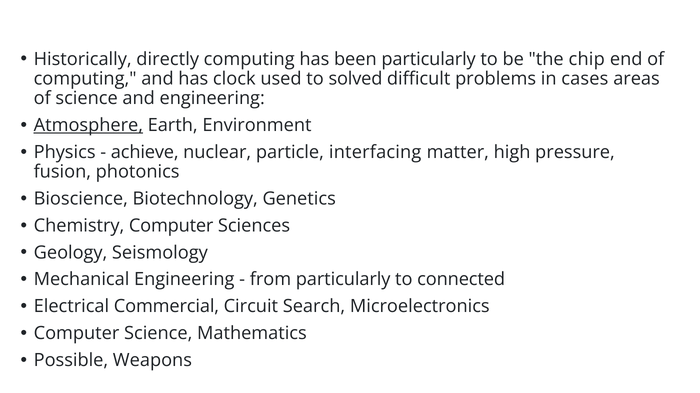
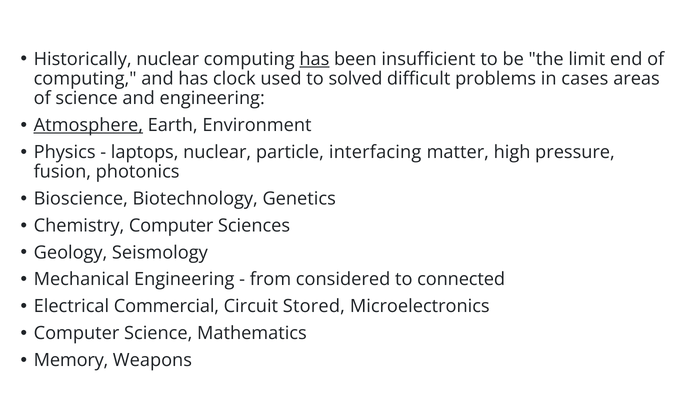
Historically directly: directly -> nuclear
has at (314, 59) underline: none -> present
been particularly: particularly -> insufficient
chip: chip -> limit
achieve: achieve -> laptops
from particularly: particularly -> considered
Search: Search -> Stored
Possible: Possible -> Memory
